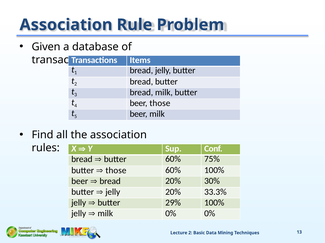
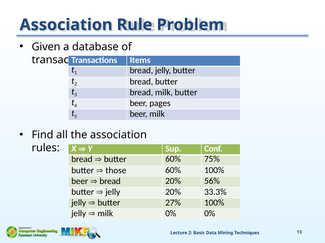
beer those: those -> pages
30%: 30% -> 56%
29%: 29% -> 27%
